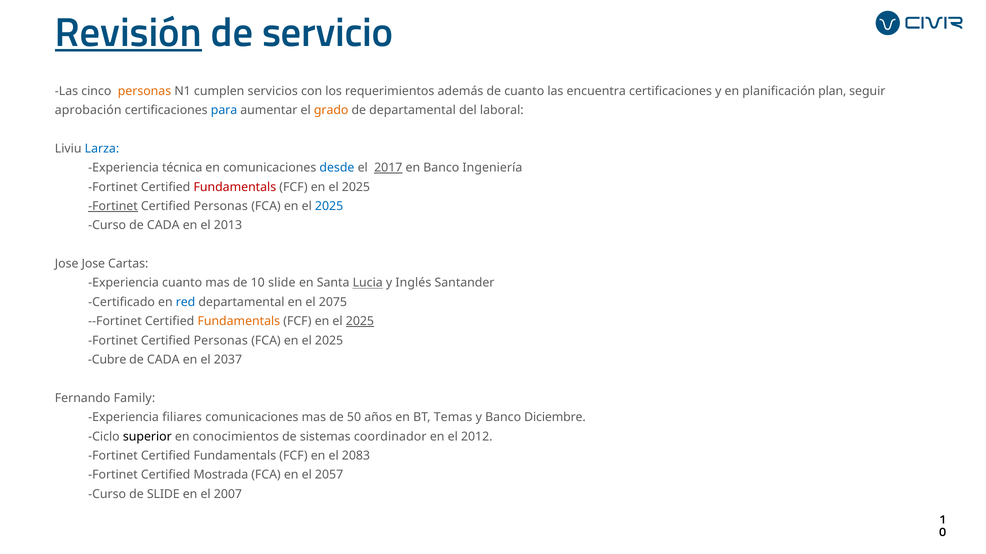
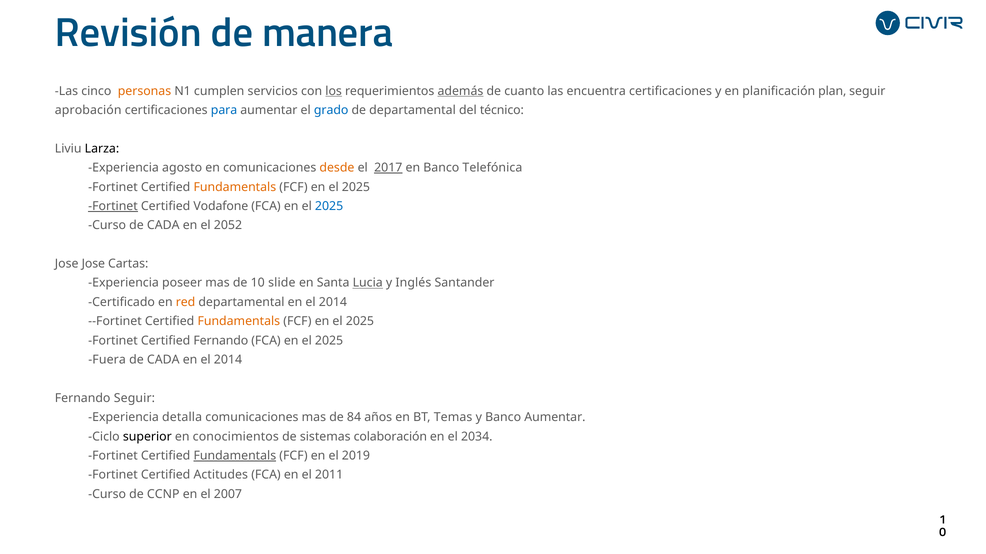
Revisión underline: present -> none
servicio: servicio -> manera
los underline: none -> present
además underline: none -> present
grado colour: orange -> blue
laboral: laboral -> técnico
Larza colour: blue -> black
técnica: técnica -> agosto
desde colour: blue -> orange
Ingeniería: Ingeniería -> Telefónica
Fundamentals at (235, 187) colour: red -> orange
Personas at (221, 206): Personas -> Vodafone
2013: 2013 -> 2052
Experiencia cuanto: cuanto -> poseer
red colour: blue -> orange
departamental en el 2075: 2075 -> 2014
2025 at (360, 322) underline: present -> none
Personas at (221, 341): Personas -> Fernando
Cubre: Cubre -> Fuera
2037 at (228, 360): 2037 -> 2014
Fernando Family: Family -> Seguir
filiares: filiares -> detalla
50: 50 -> 84
Banco Diciembre: Diciembre -> Aumentar
coordinador: coordinador -> colaboración
2012: 2012 -> 2034
Fundamentals at (235, 456) underline: none -> present
2083: 2083 -> 2019
Mostrada: Mostrada -> Actitudes
2057: 2057 -> 2011
de SLIDE: SLIDE -> CCNP
